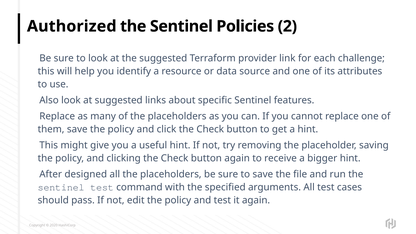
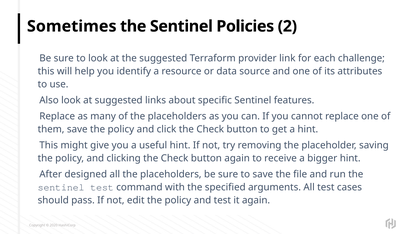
Authorized: Authorized -> Sometimes
